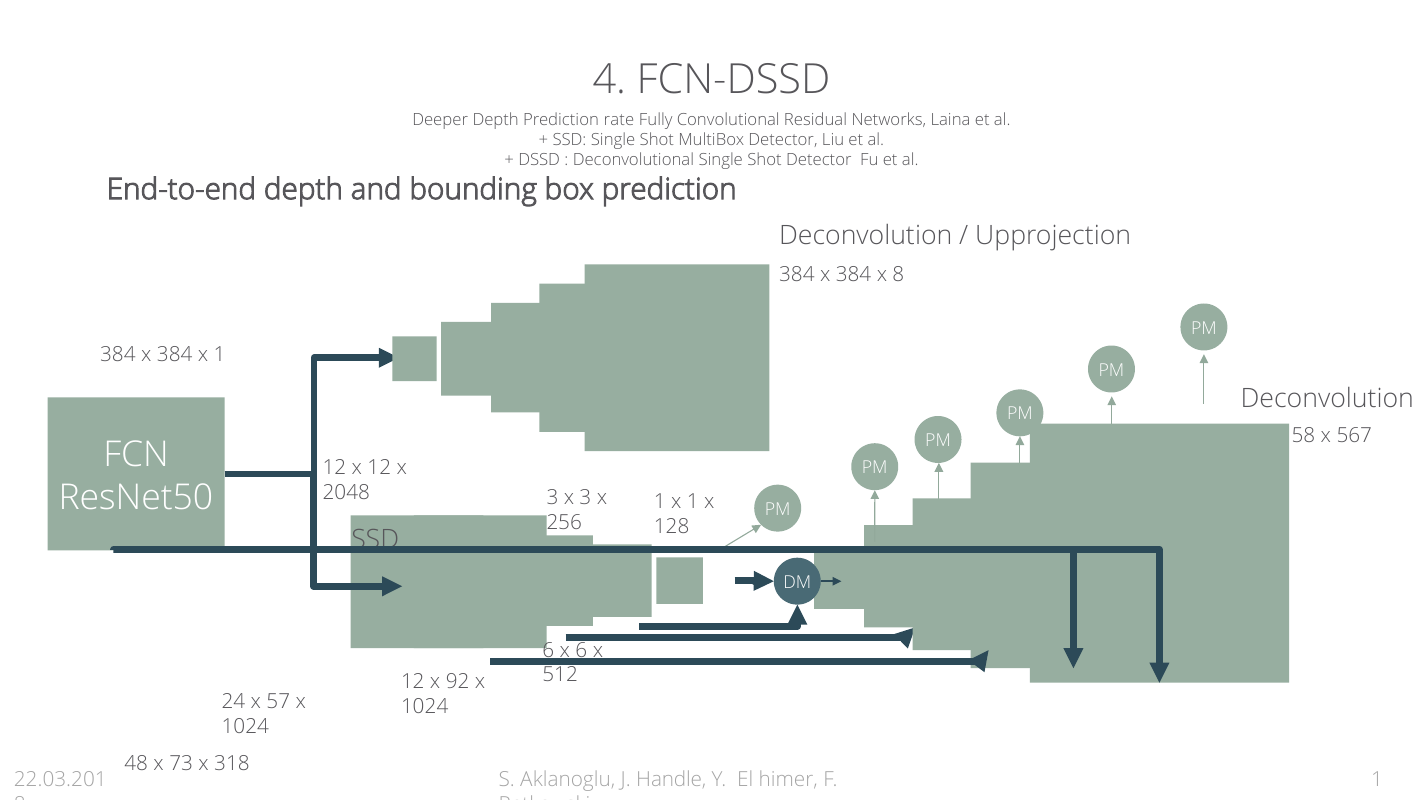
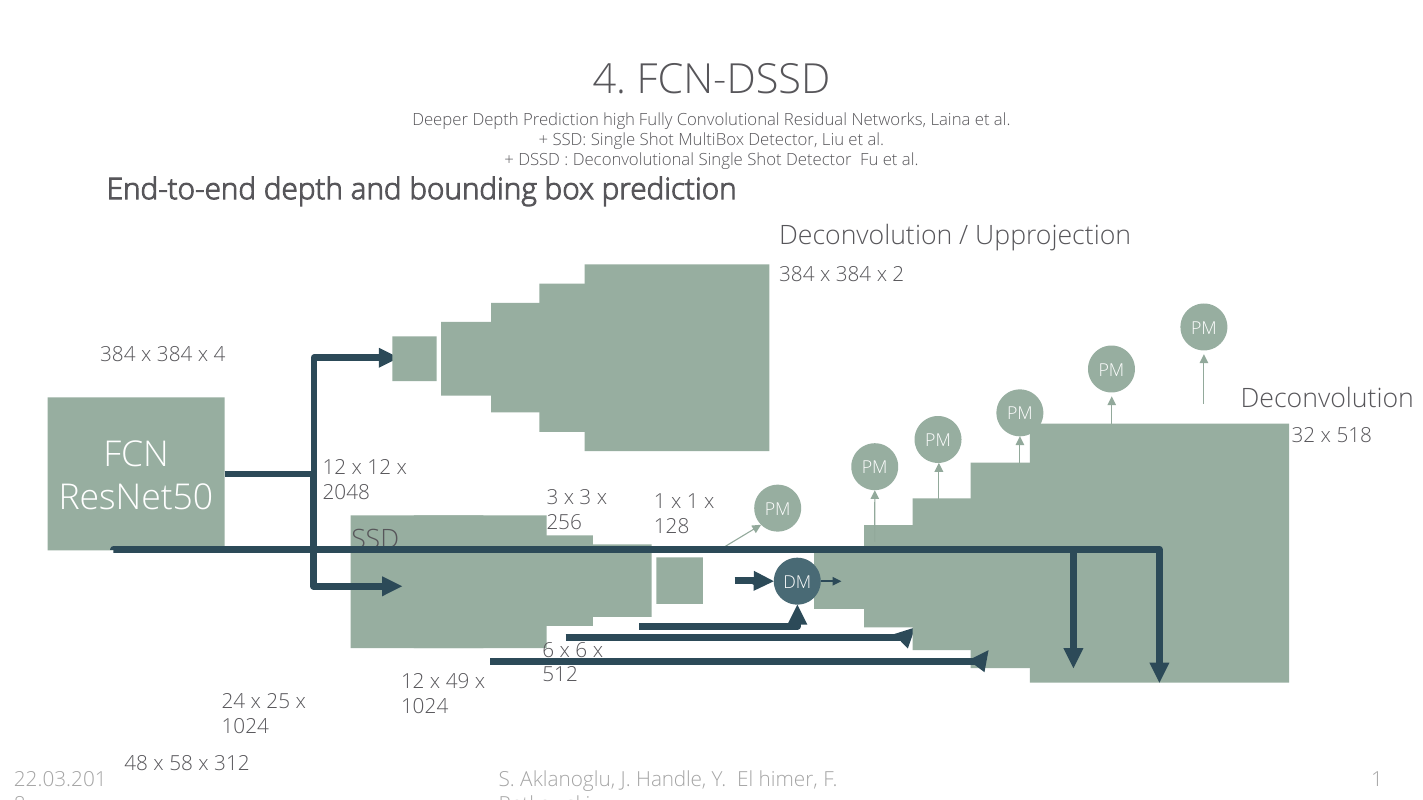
rate: rate -> high
x 8: 8 -> 2
384 x 1: 1 -> 4
58: 58 -> 32
567: 567 -> 518
92: 92 -> 49
57: 57 -> 25
73: 73 -> 58
318: 318 -> 312
